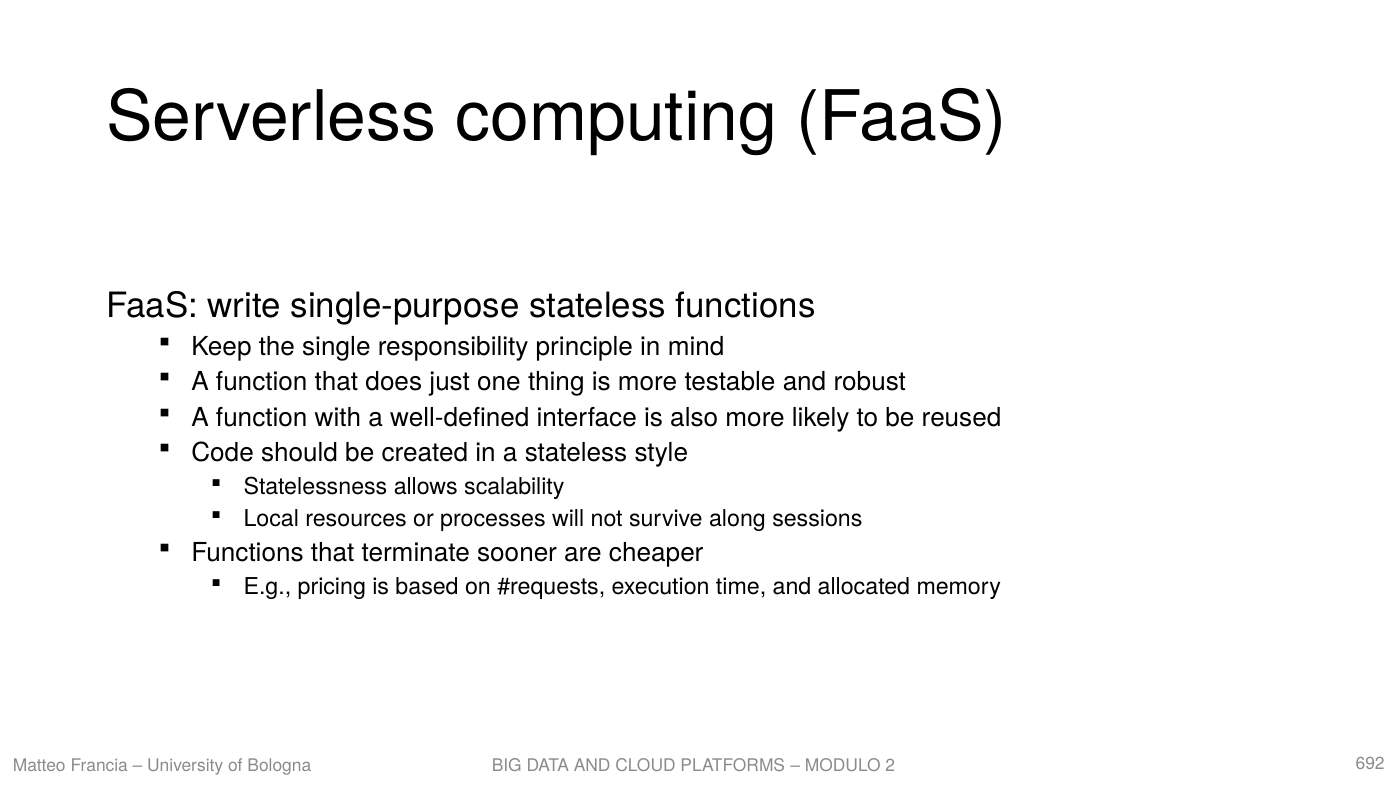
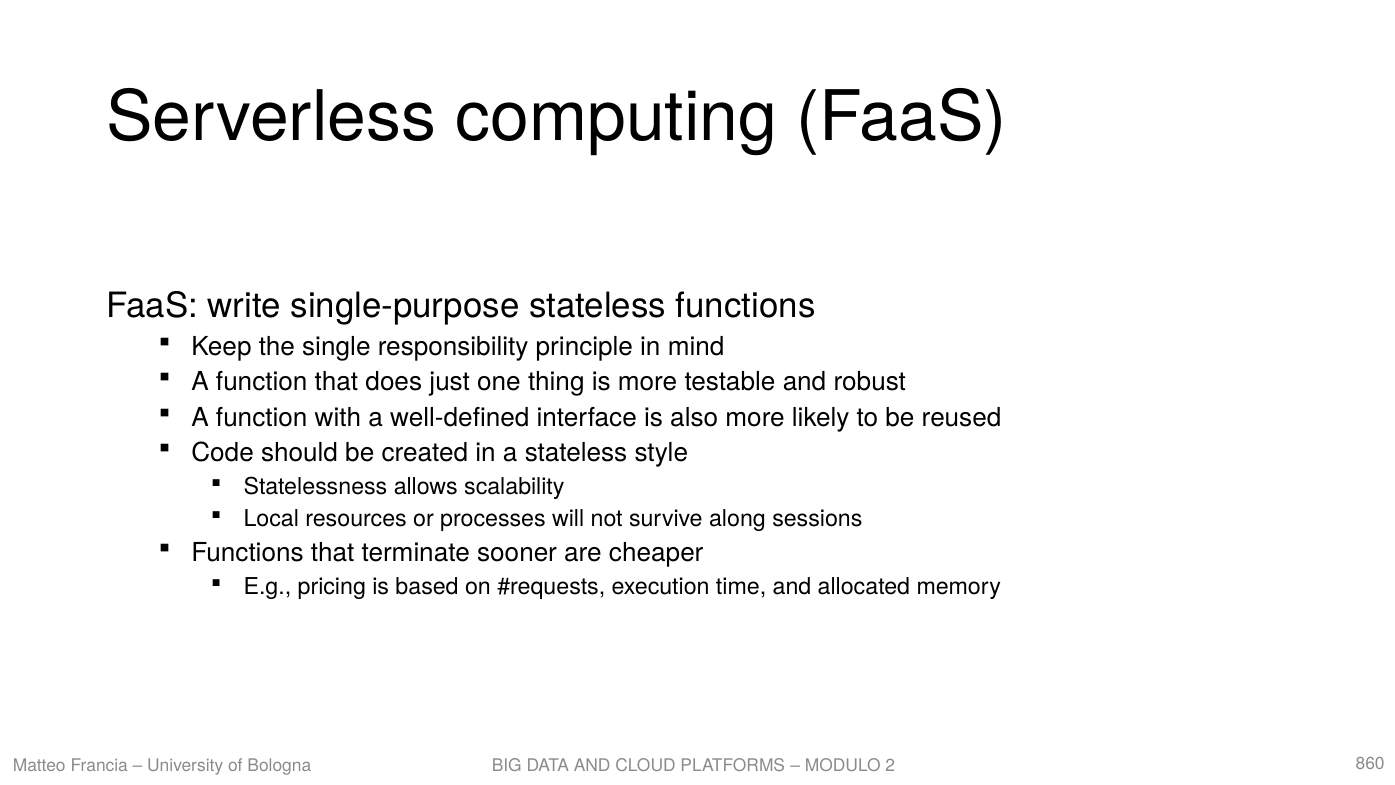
692: 692 -> 860
